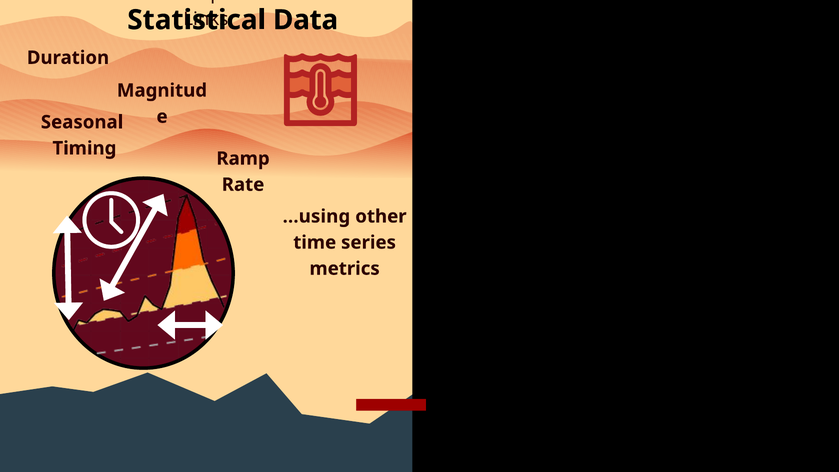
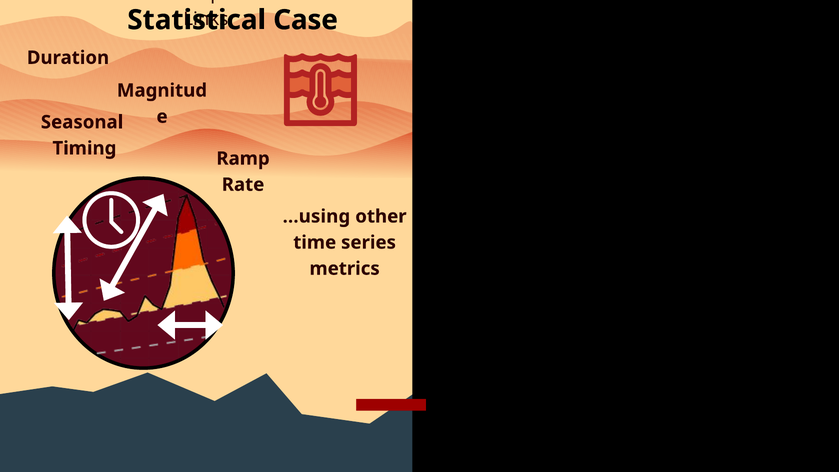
Data: Data -> Case
